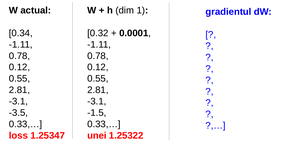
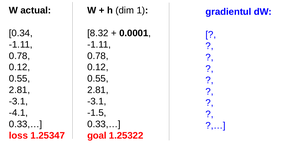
0.32: 0.32 -> 8.32
-3.5: -3.5 -> -4.1
unei: unei -> goal
